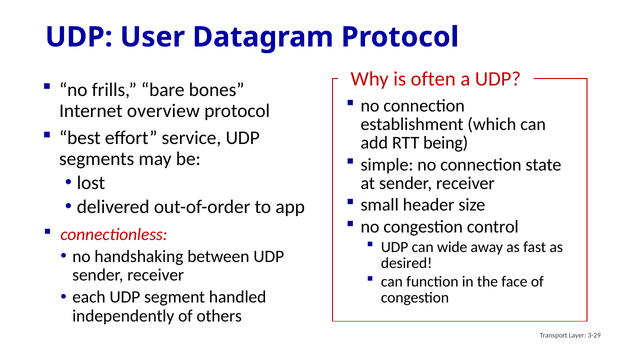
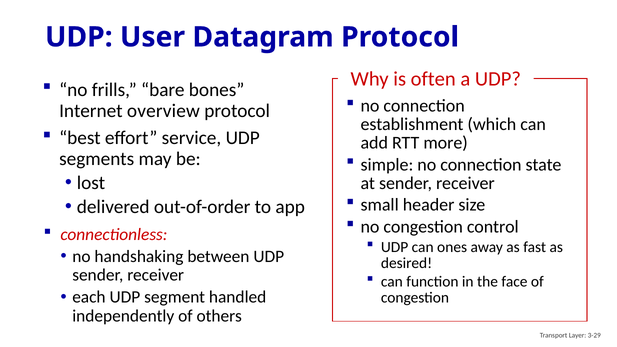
being: being -> more
wide: wide -> ones
